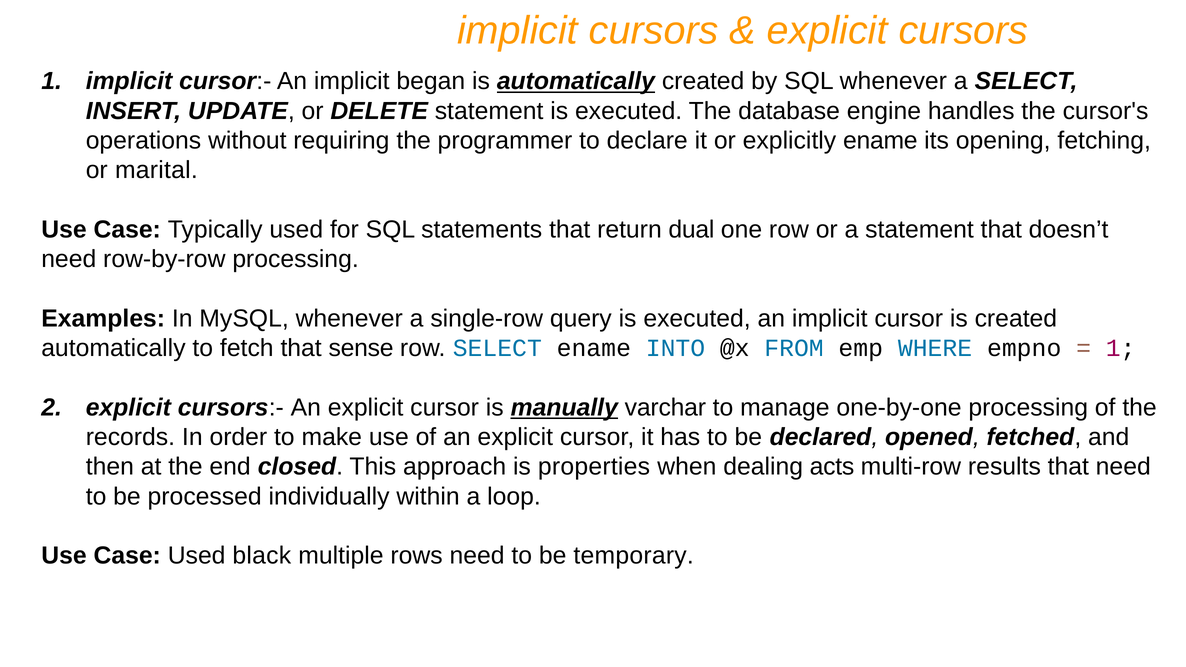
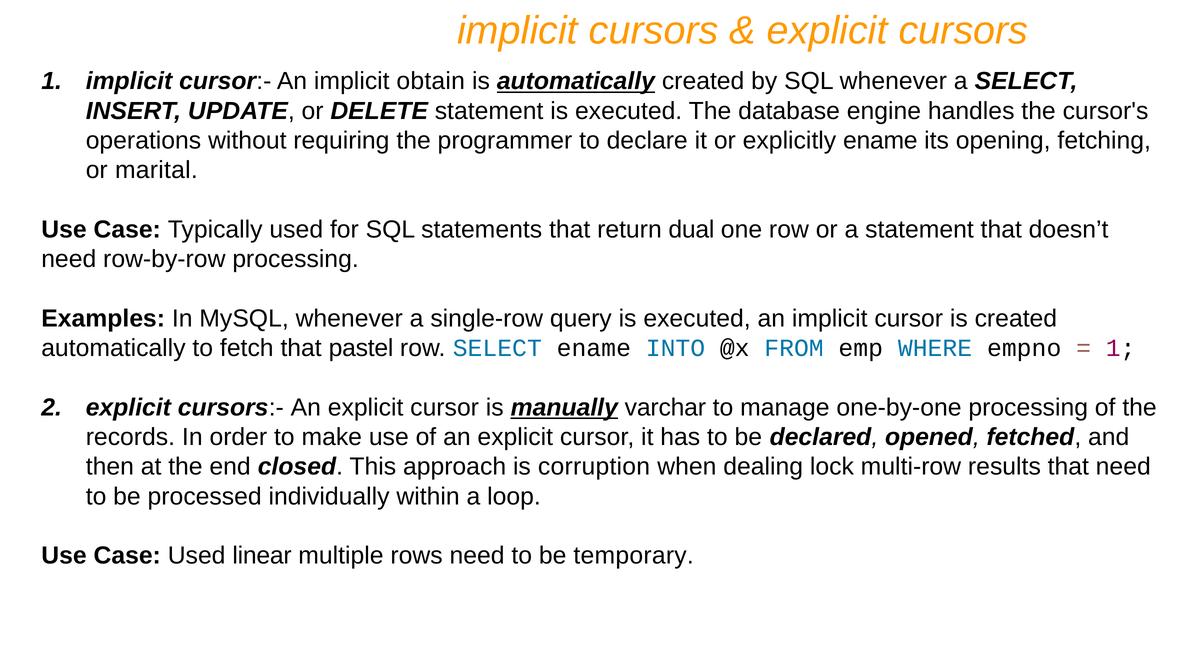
began: began -> obtain
sense: sense -> pastel
properties: properties -> corruption
acts: acts -> lock
black: black -> linear
